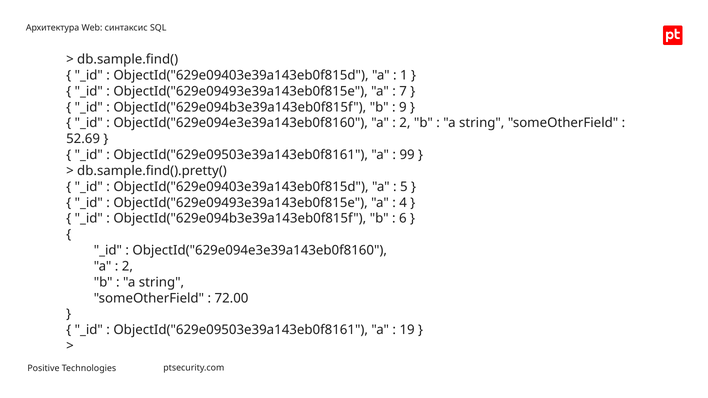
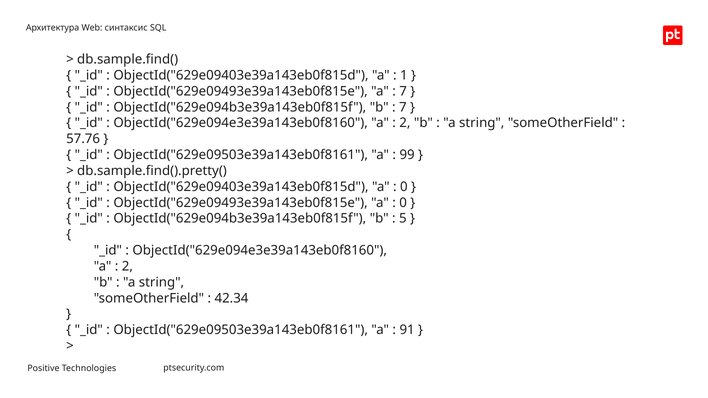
9 at (403, 107): 9 -> 7
52.69: 52.69 -> 57.76
5 at (404, 187): 5 -> 0
4 at (403, 203): 4 -> 0
6: 6 -> 5
72.00: 72.00 -> 42.34
19: 19 -> 91
